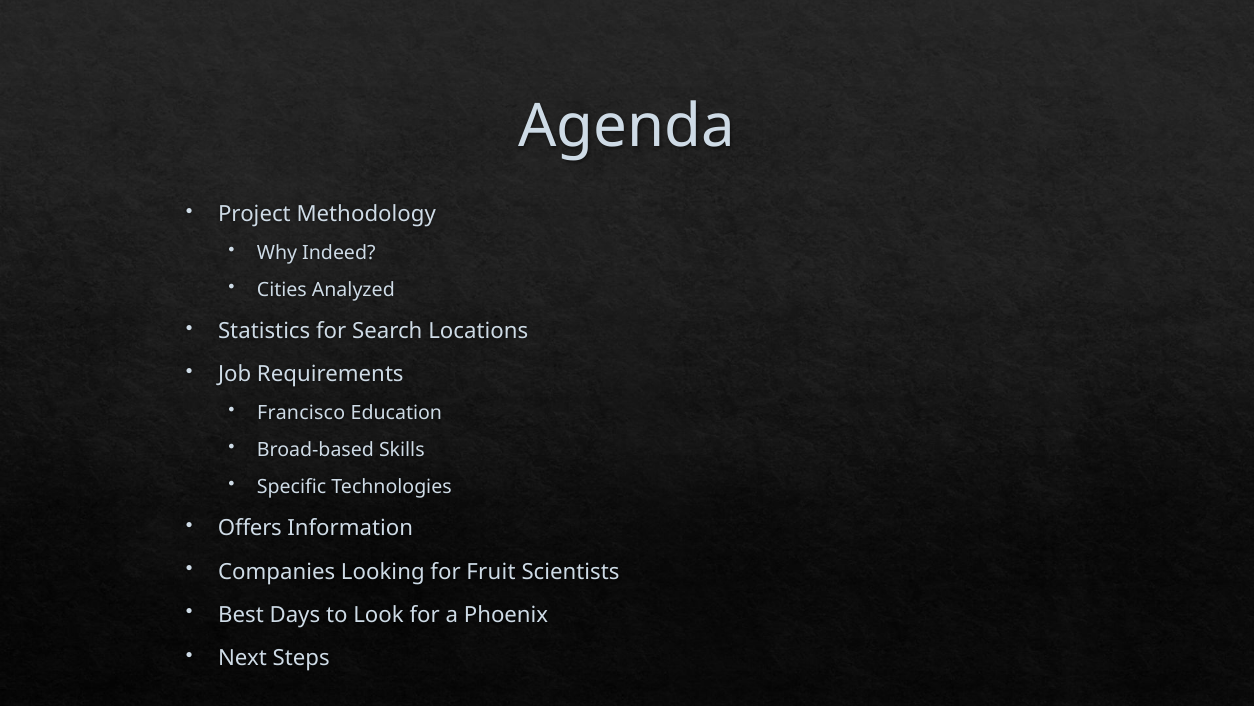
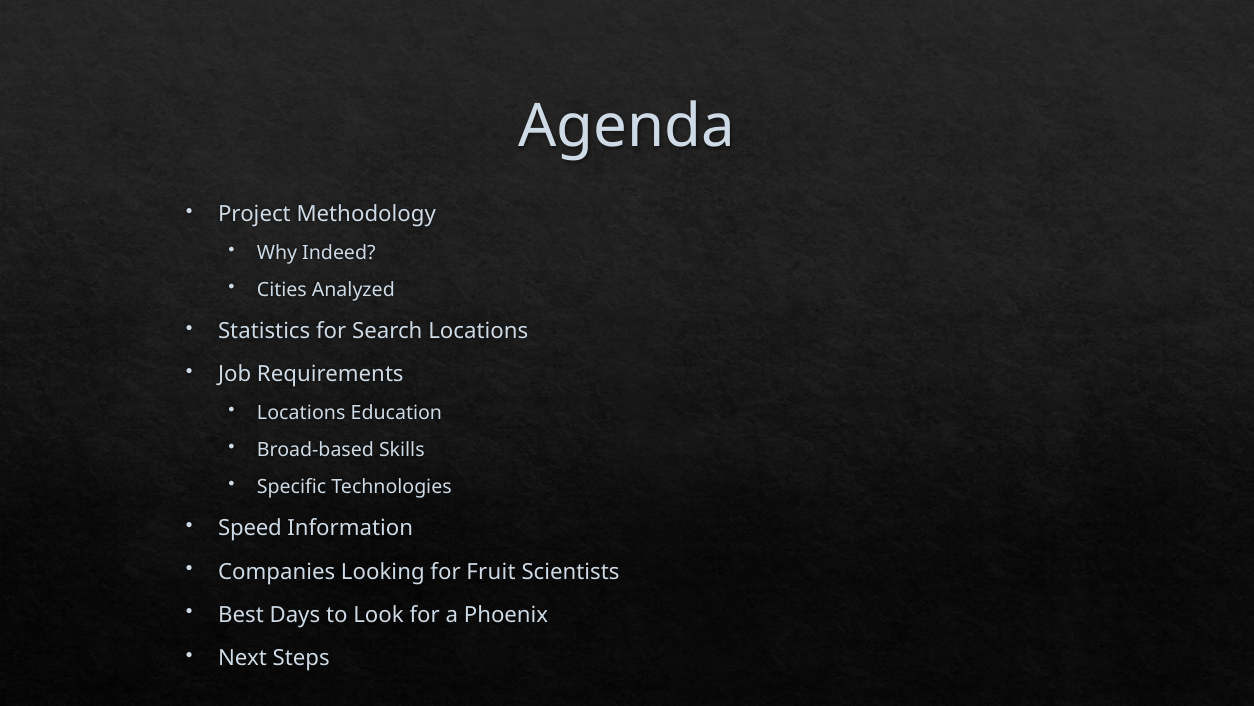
Francisco at (301, 413): Francisco -> Locations
Offers: Offers -> Speed
